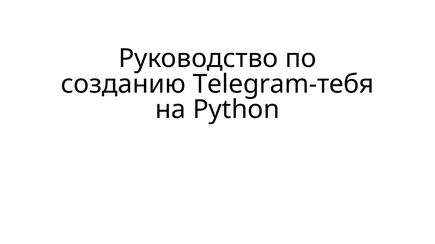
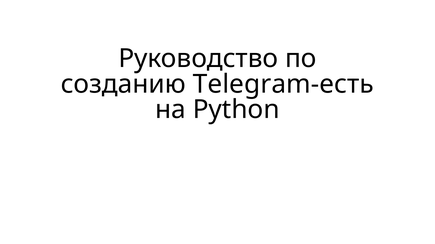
Telegram-тебя: Telegram-тебя -> Telegram-есть
